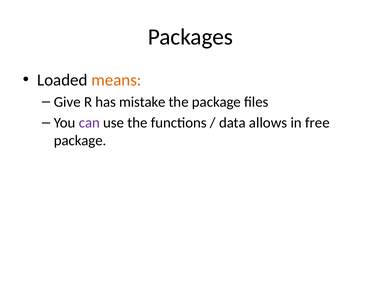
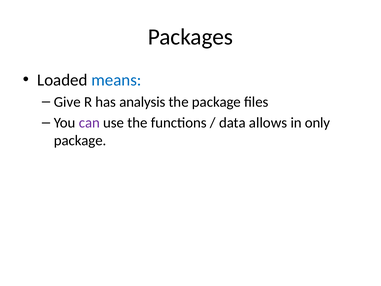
means colour: orange -> blue
mistake: mistake -> analysis
free: free -> only
